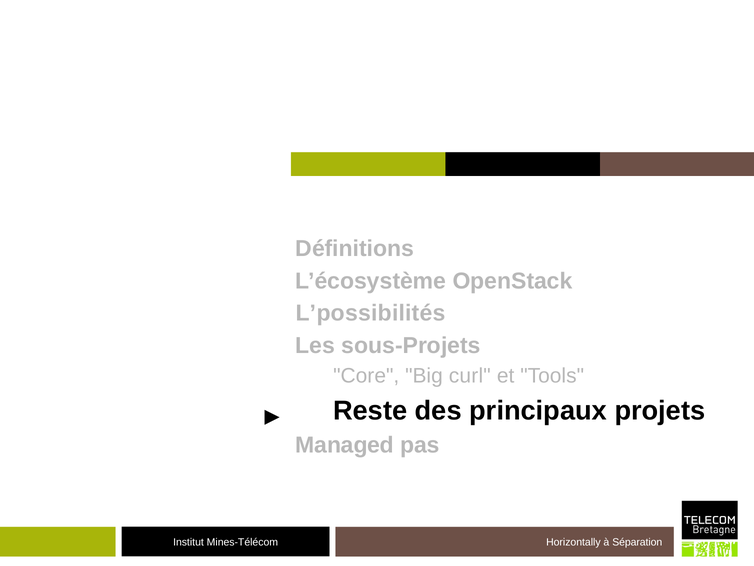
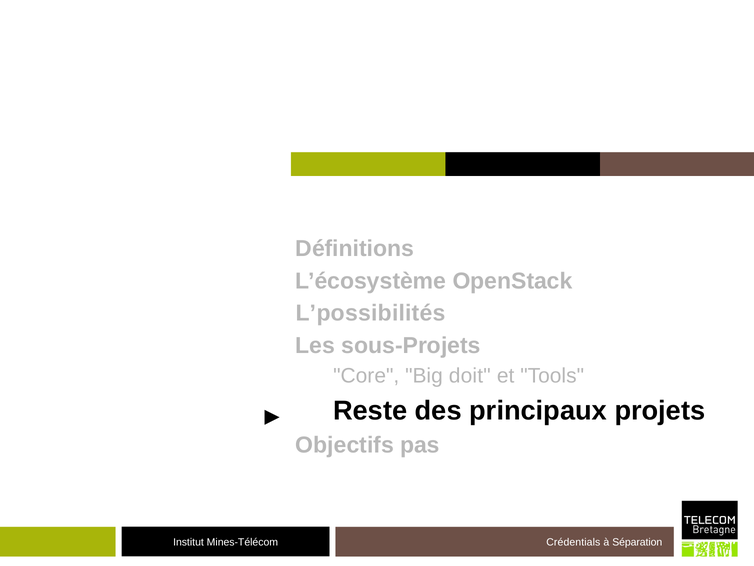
curl: curl -> doit
Managed: Managed -> Objectifs
Horizontally: Horizontally -> Crédentials
